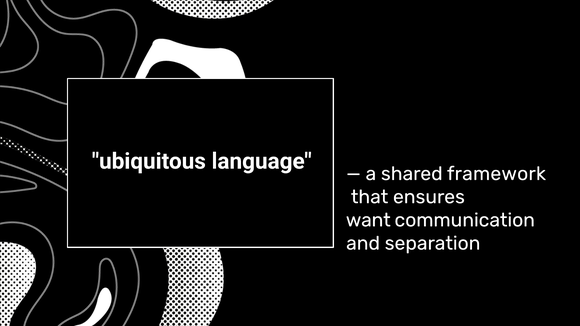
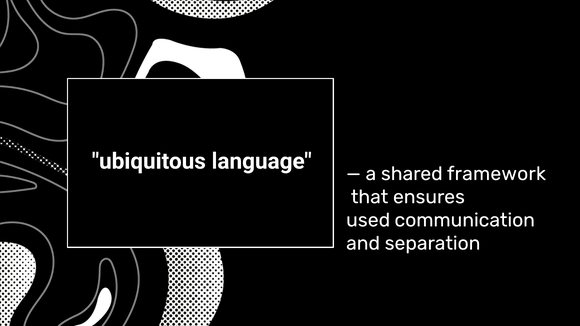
want: want -> used
